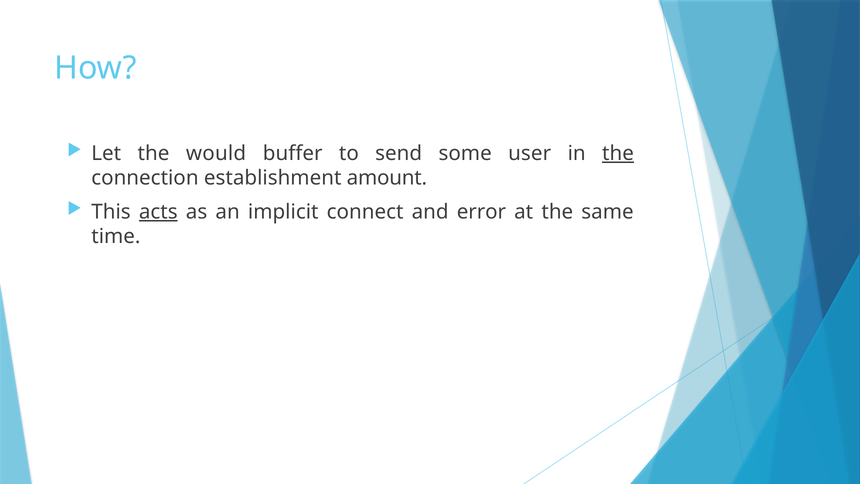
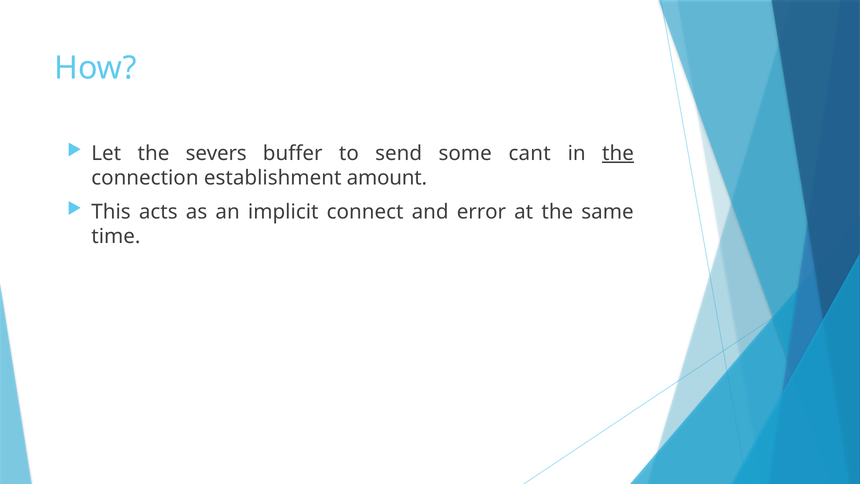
would: would -> severs
user: user -> cant
acts underline: present -> none
